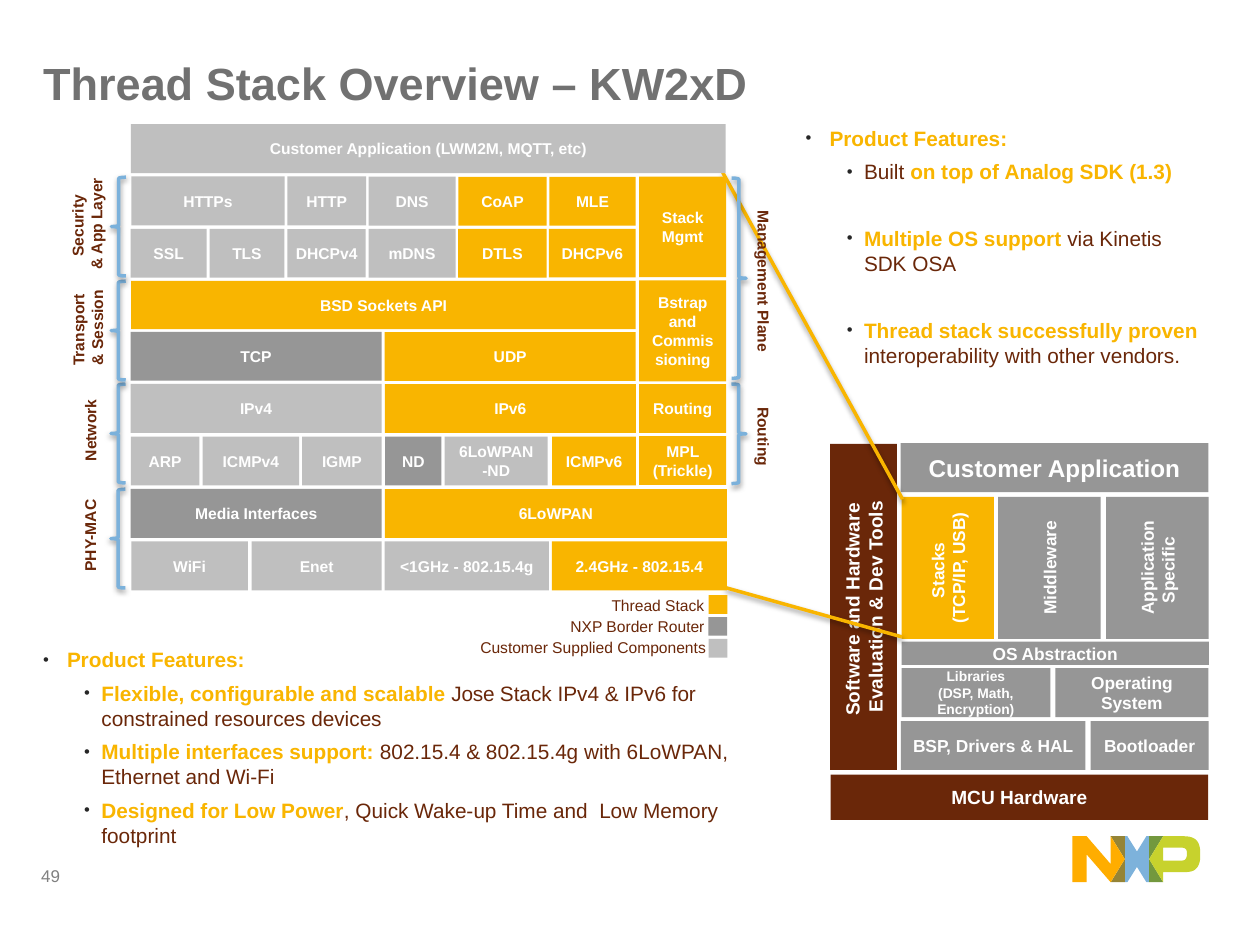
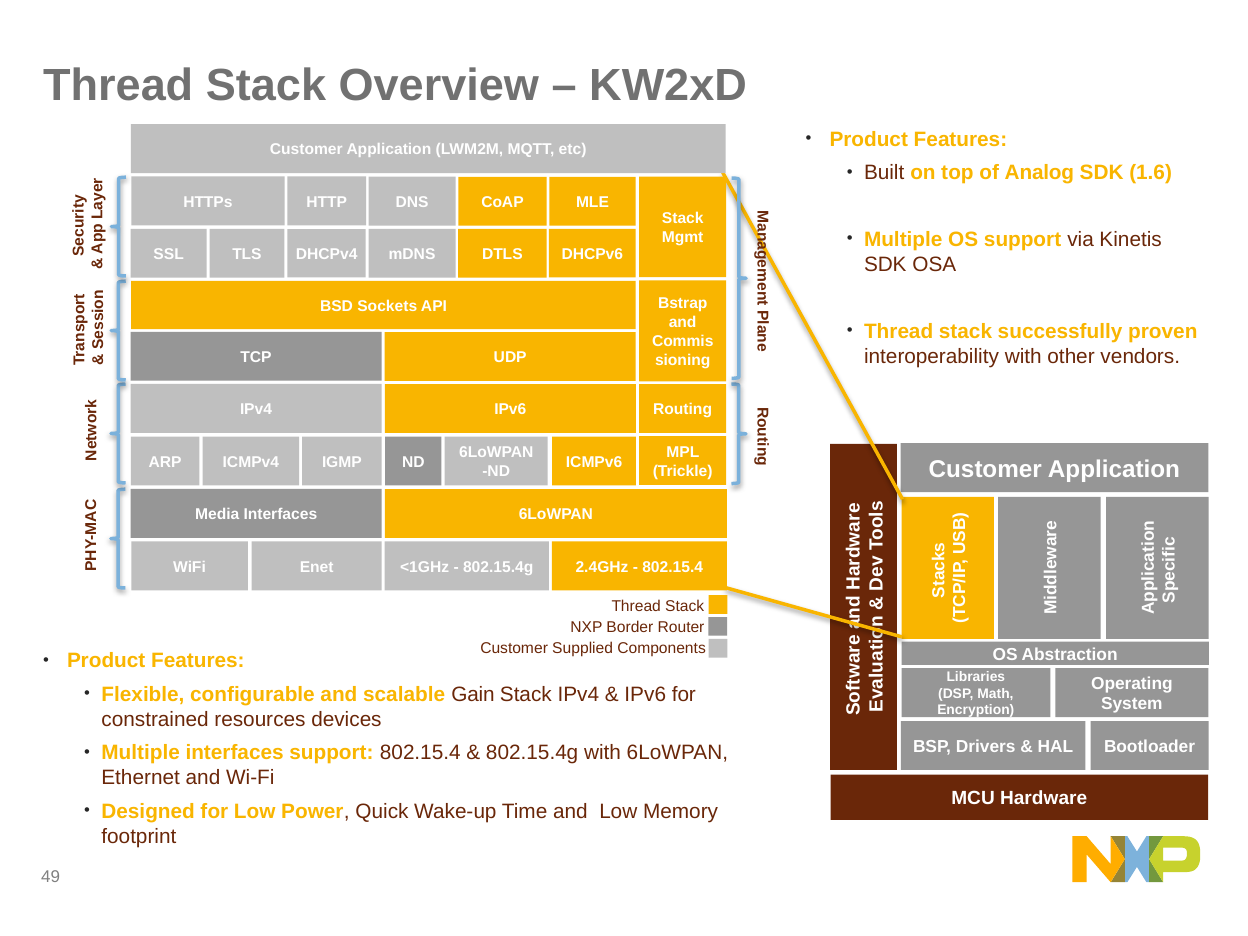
1.3: 1.3 -> 1.6
Jose: Jose -> Gain
